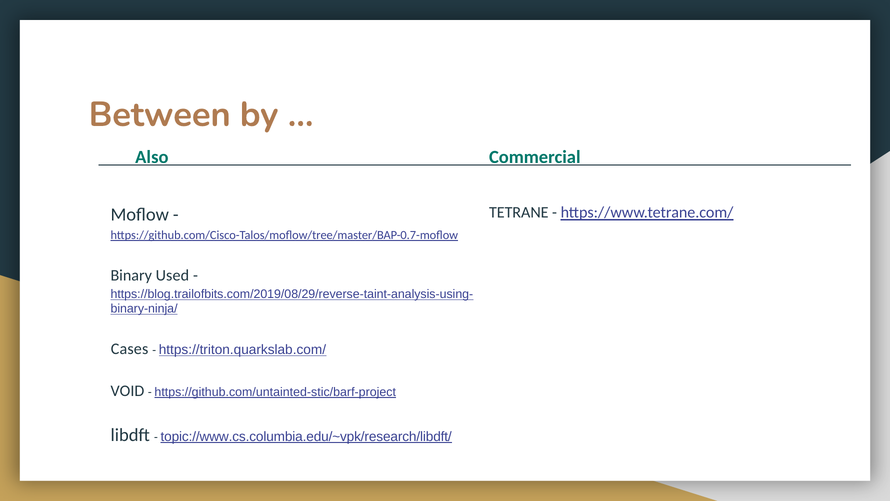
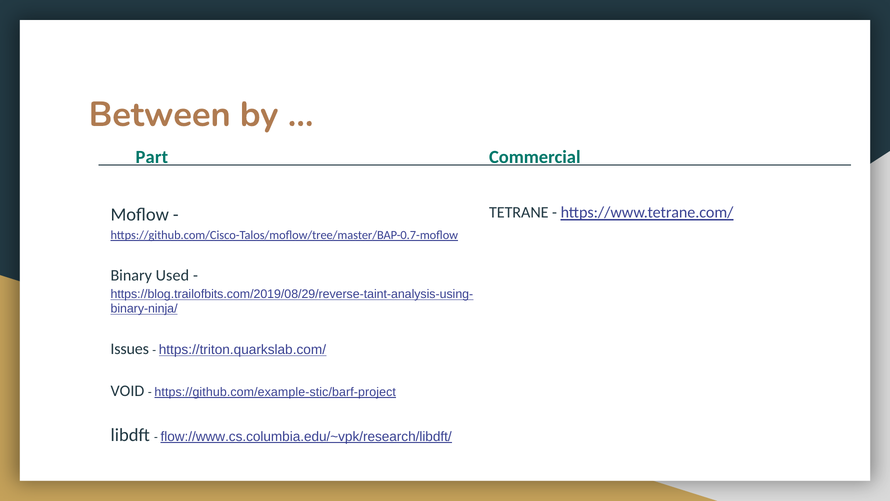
Also: Also -> Part
Cases: Cases -> Issues
https://github.com/untainted-stic/barf-project: https://github.com/untainted-stic/barf-project -> https://github.com/example-stic/barf-project
topic://www.cs.columbia.edu/~vpk/research/libdft/: topic://www.cs.columbia.edu/~vpk/research/libdft/ -> flow://www.cs.columbia.edu/~vpk/research/libdft/
